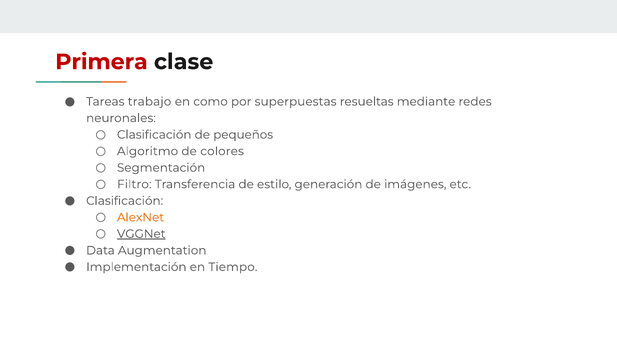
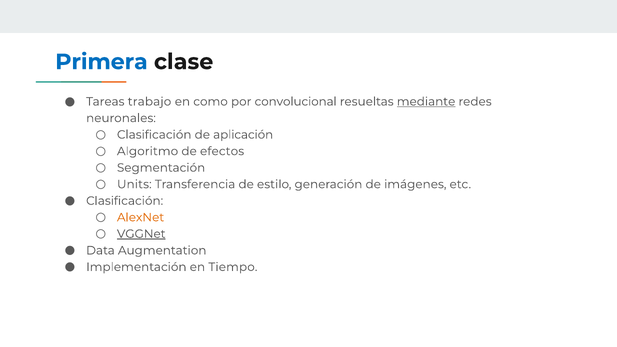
Primera colour: red -> blue
superpuestas: superpuestas -> convolucional
mediante underline: none -> present
pequeños: pequeños -> aplicación
colores: colores -> efectos
Filtro: Filtro -> Units
